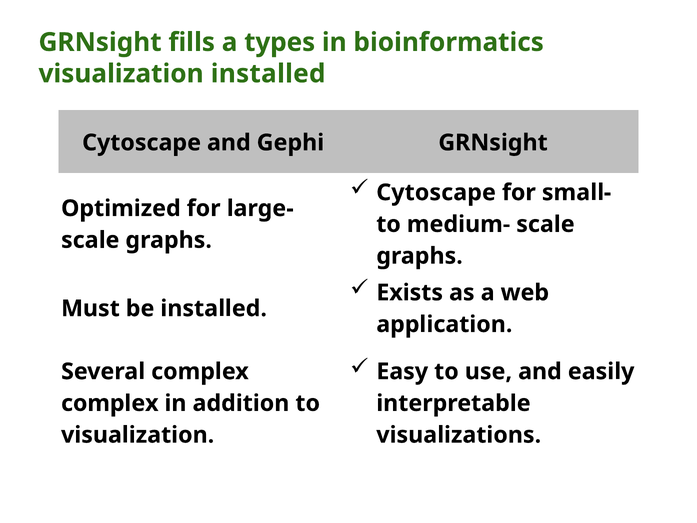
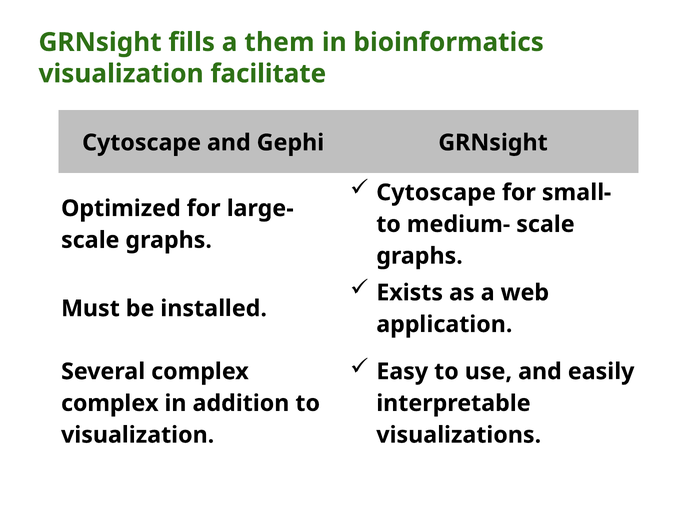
types: types -> them
visualization installed: installed -> facilitate
